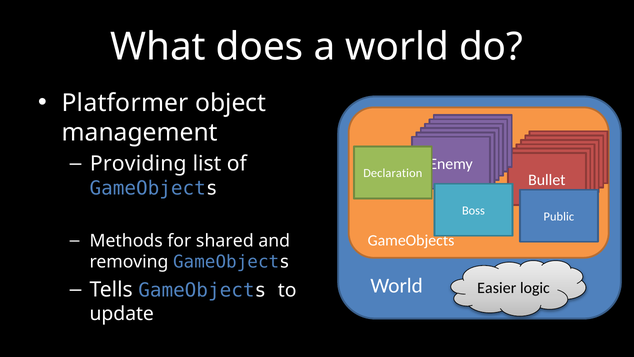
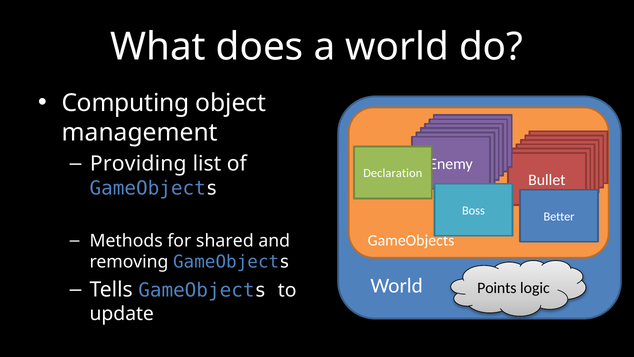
Platformer: Platformer -> Computing
Public: Public -> Better
Easier: Easier -> Points
